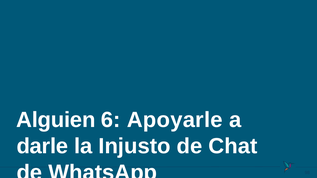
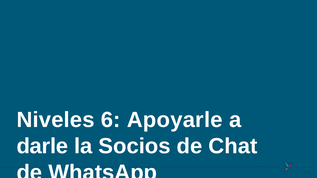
Alguien: Alguien -> Niveles
Injusto: Injusto -> Socios
